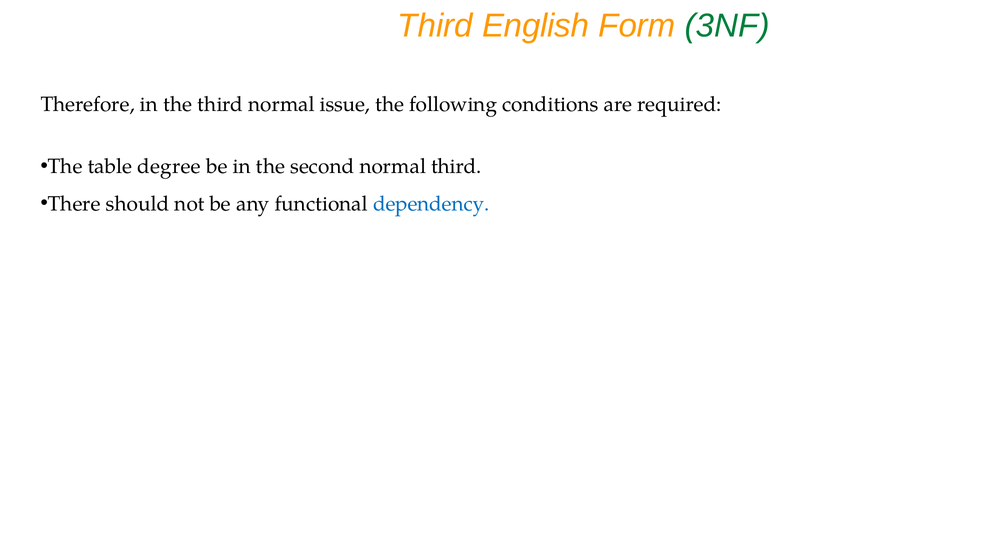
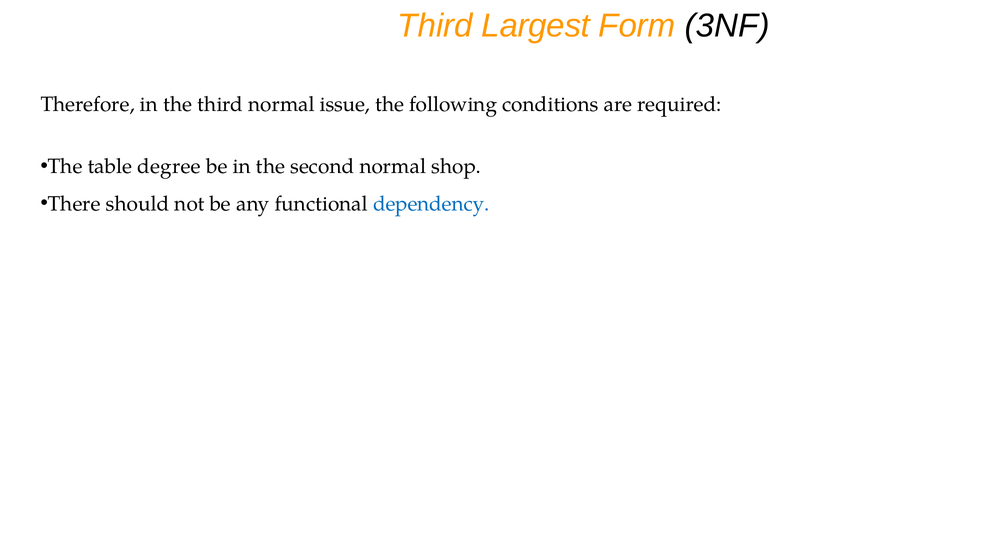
English: English -> Largest
3NF colour: green -> black
normal third: third -> shop
